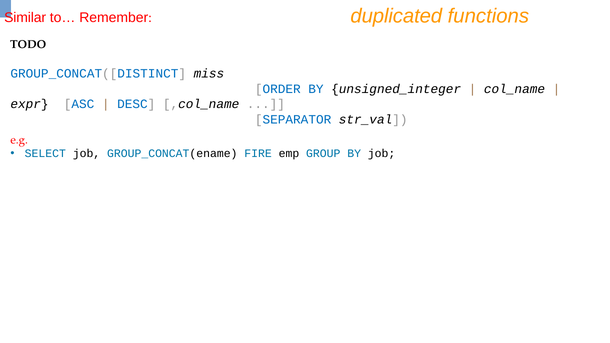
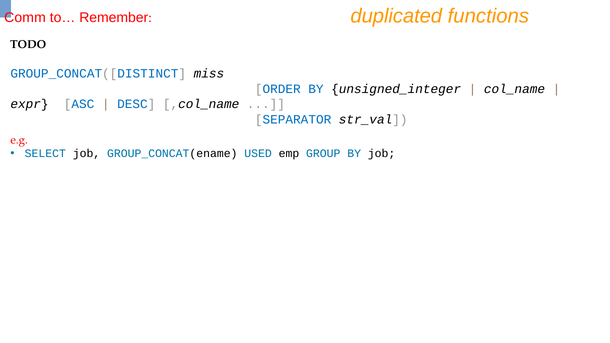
Similar: Similar -> Comm
FIRE: FIRE -> USED
